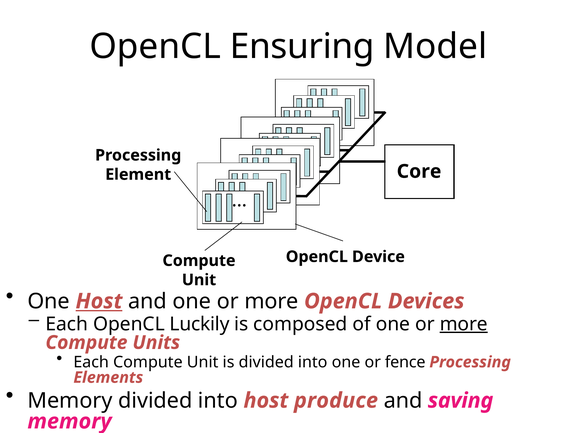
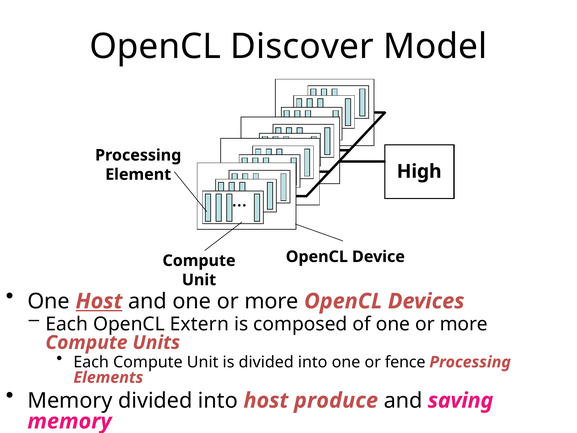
Ensuring: Ensuring -> Discover
Core: Core -> High
Luckily: Luckily -> Extern
more at (464, 324) underline: present -> none
